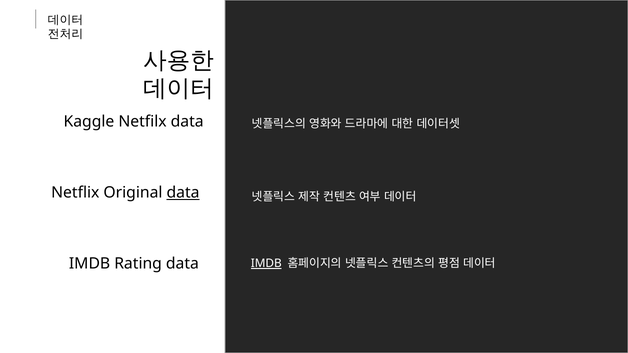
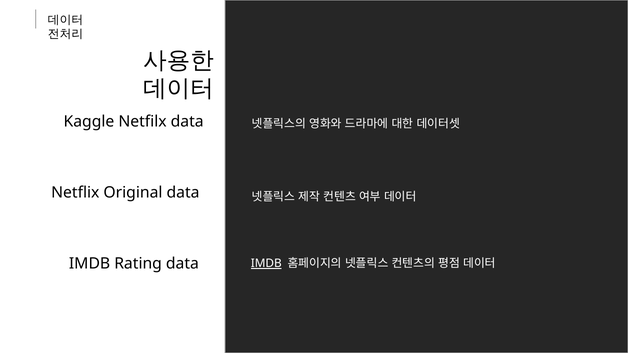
data at (183, 193) underline: present -> none
